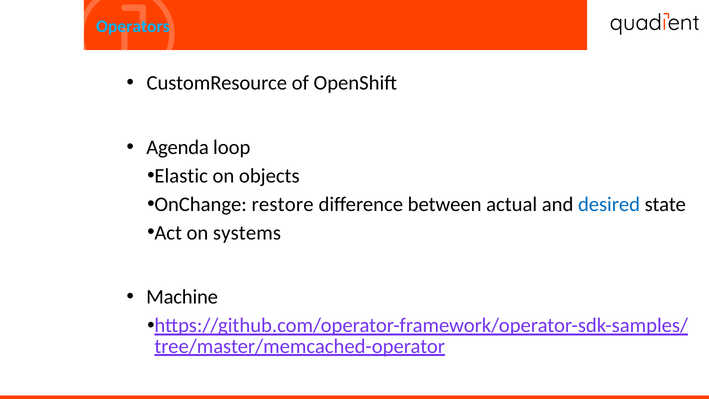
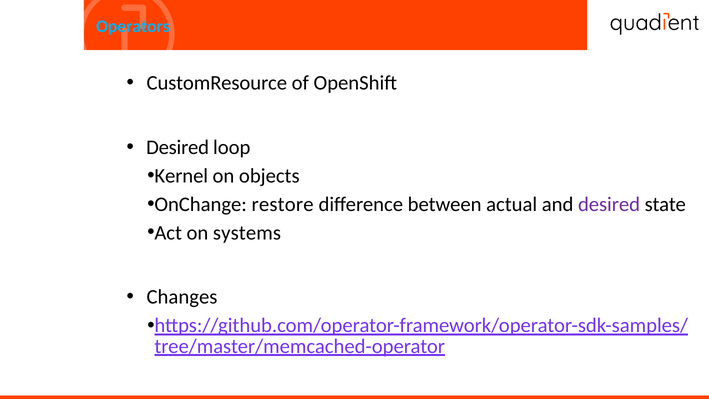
Agenda at (178, 147): Agenda -> Desired
Elastic: Elastic -> Kernel
desired at (609, 204) colour: blue -> purple
Machine: Machine -> Changes
